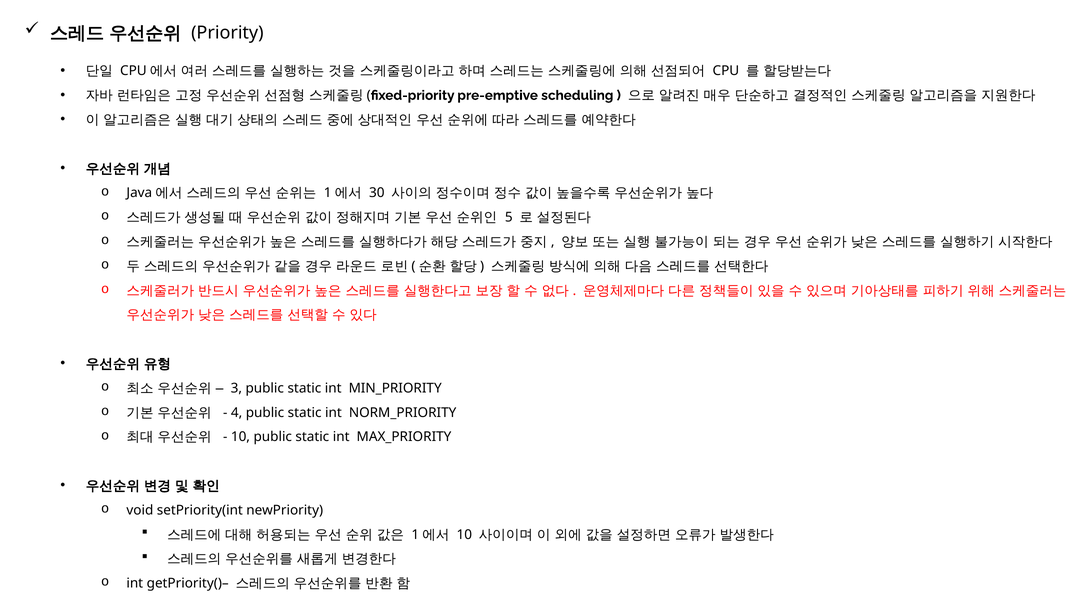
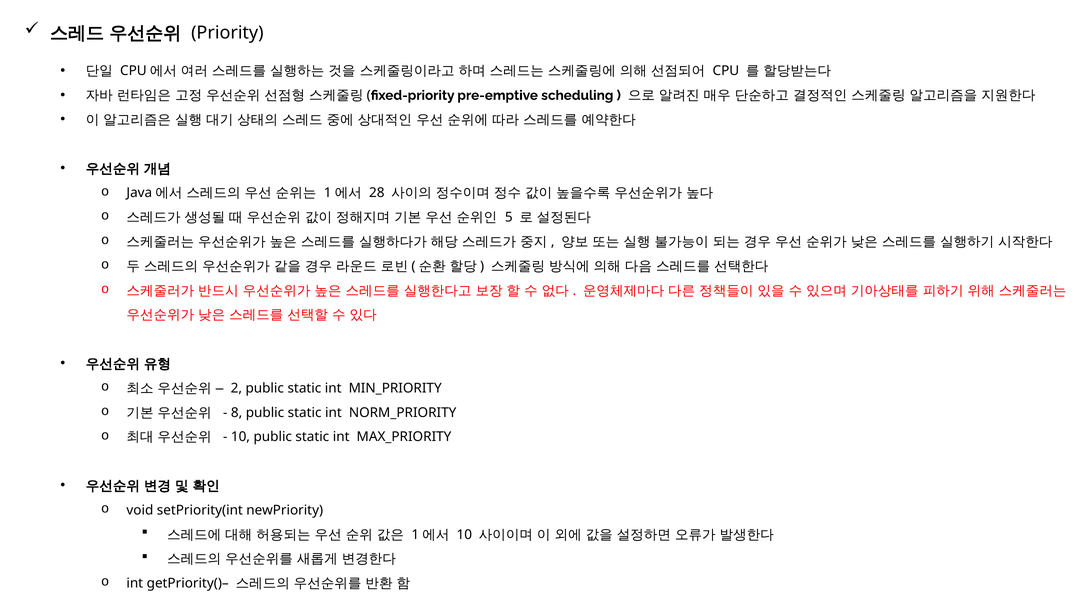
30: 30 -> 28
3: 3 -> 2
4: 4 -> 8
